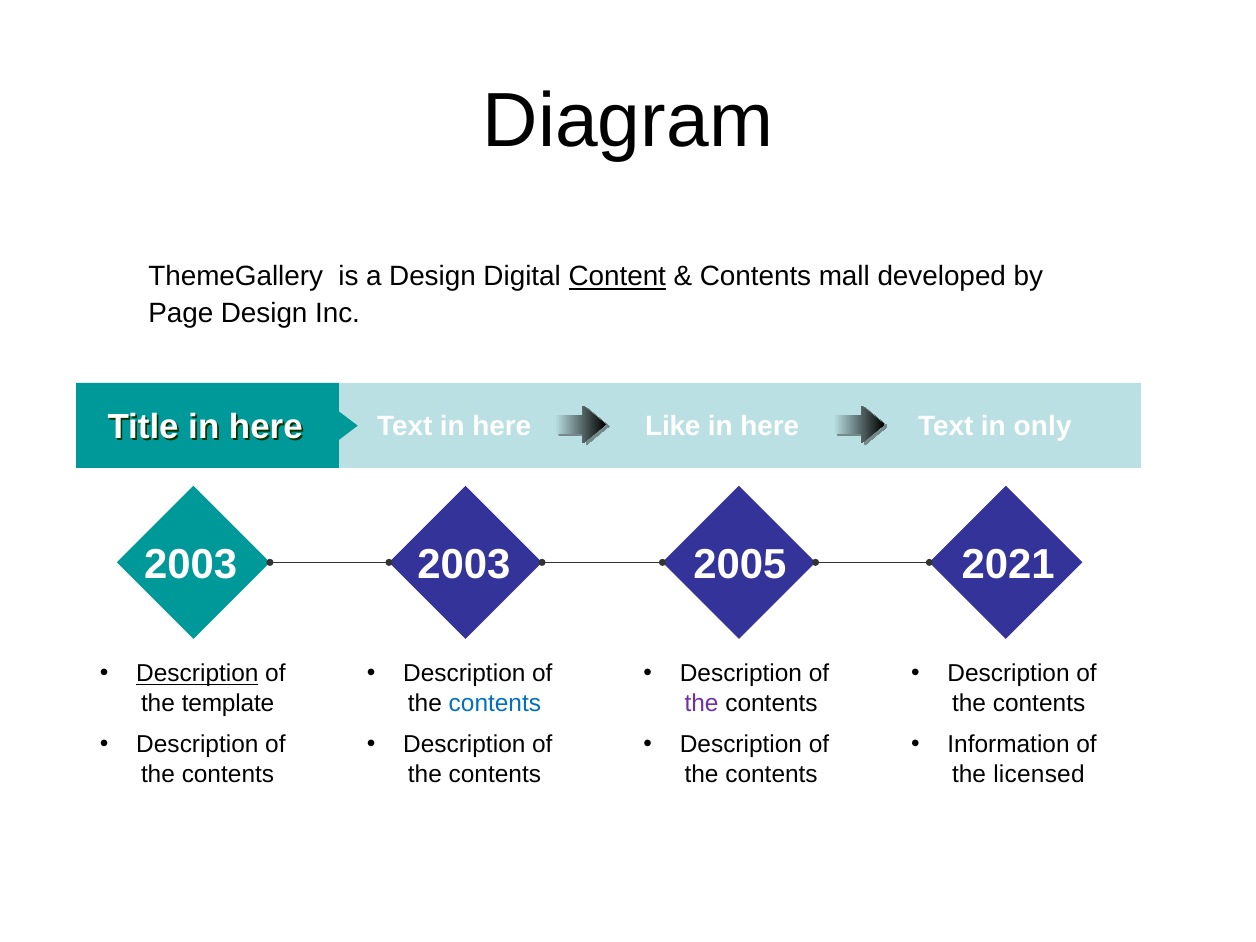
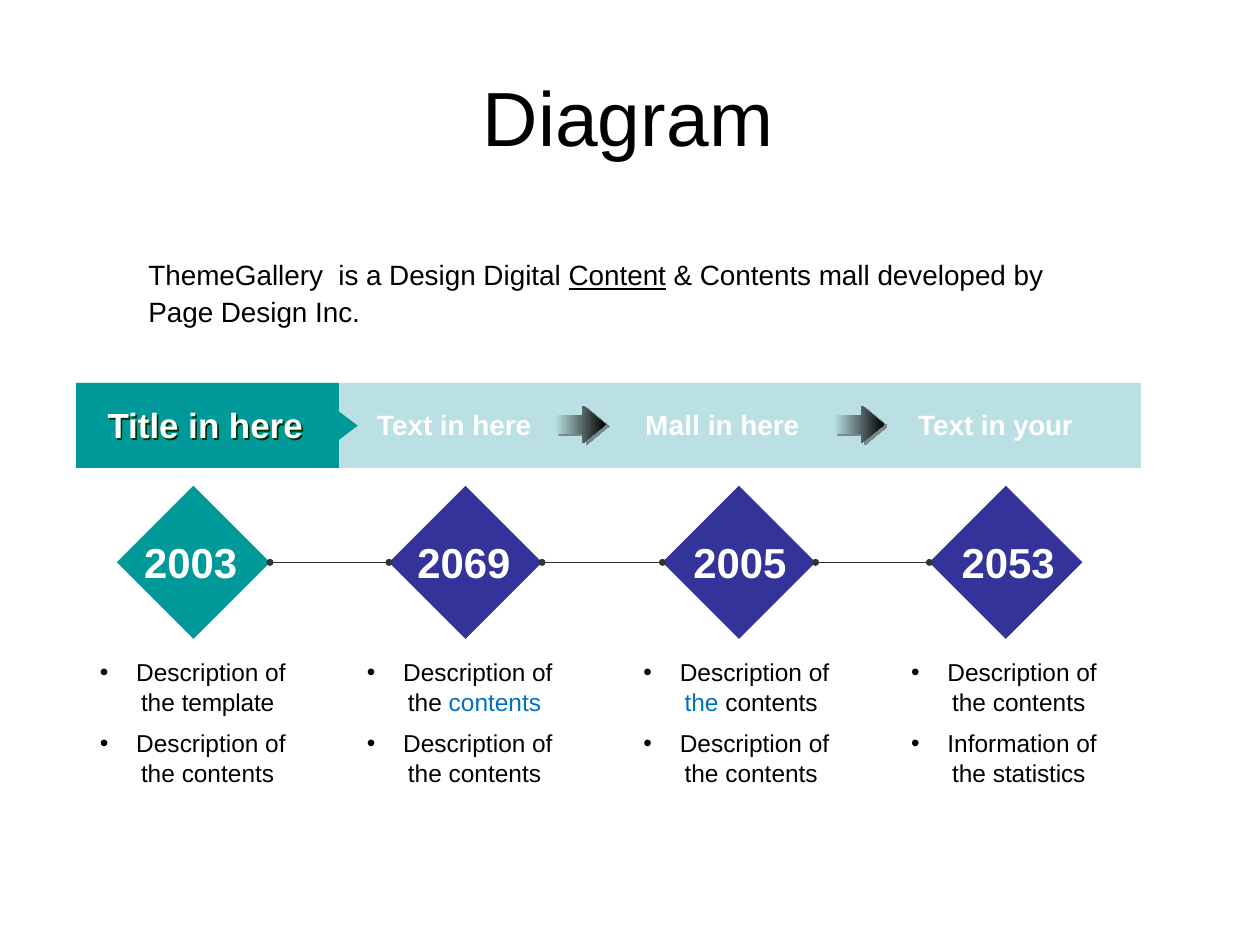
Like at (673, 426): Like -> Mall
only: only -> your
2003 2003: 2003 -> 2069
2021: 2021 -> 2053
Description at (197, 674) underline: present -> none
the at (702, 703) colour: purple -> blue
licensed: licensed -> statistics
